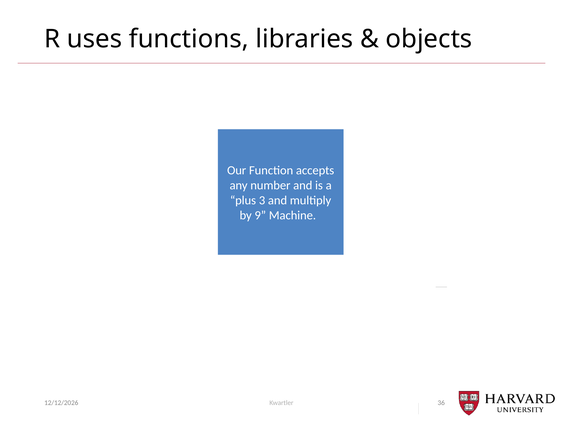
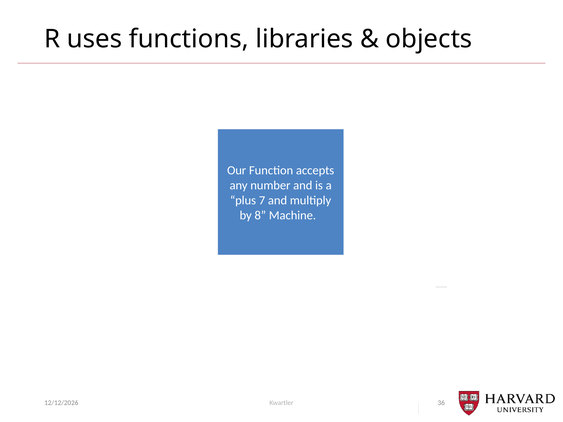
3: 3 -> 7
9: 9 -> 8
